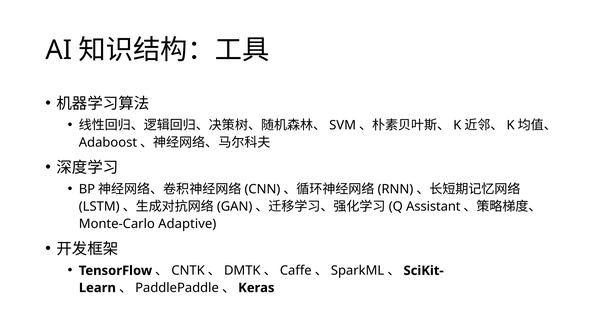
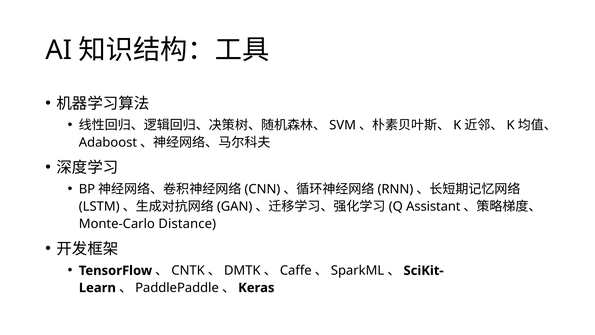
Adaptive: Adaptive -> Distance
